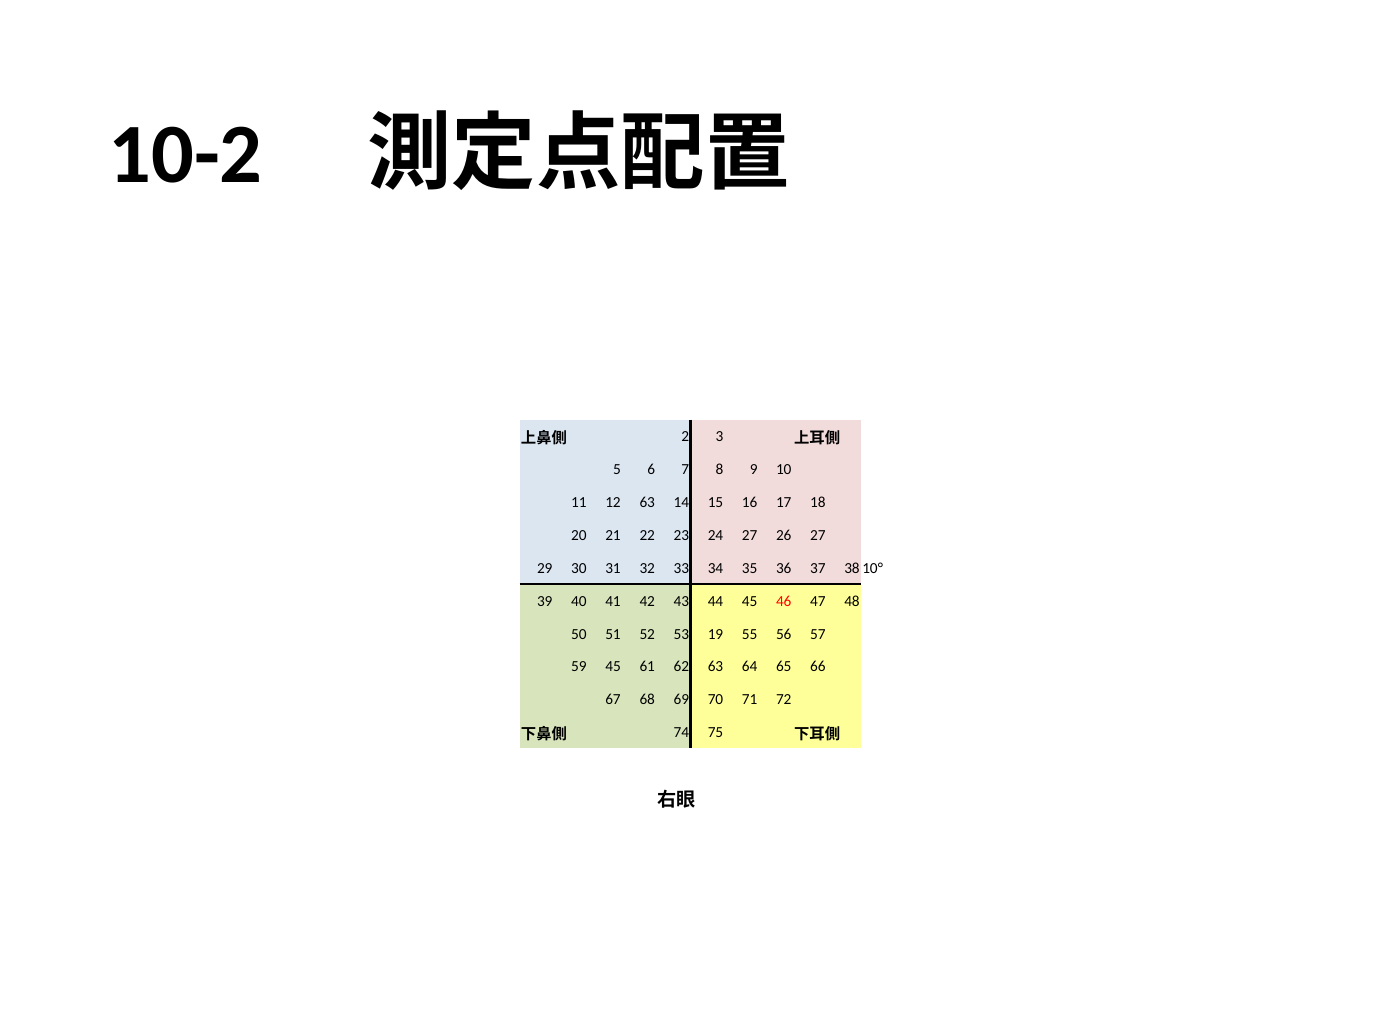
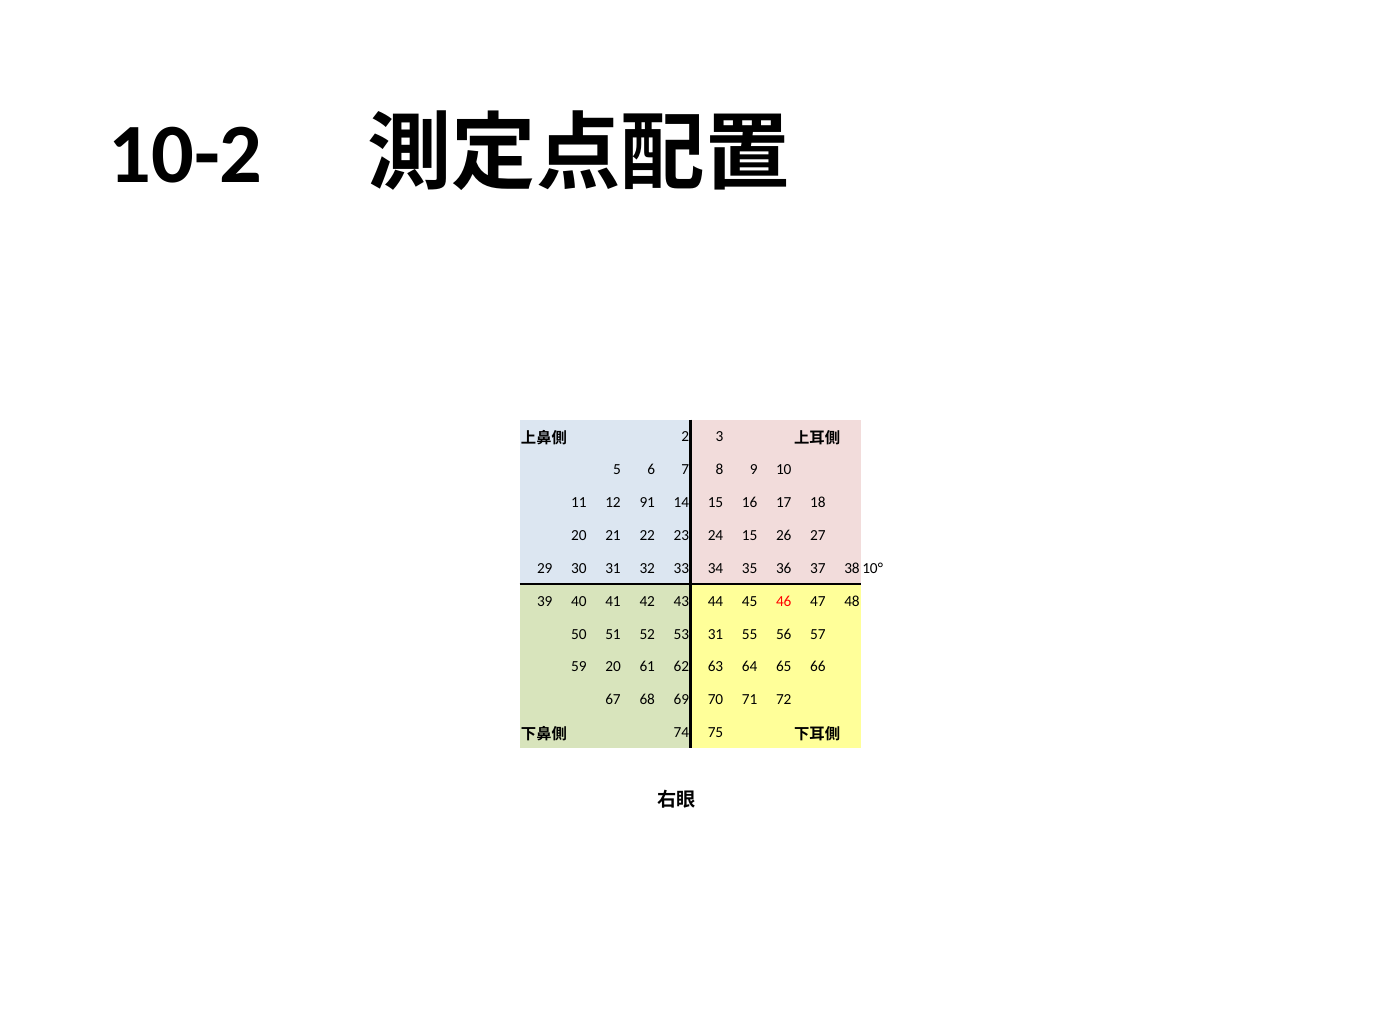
12 63: 63 -> 91
24 27: 27 -> 15
53 19: 19 -> 31
59 45: 45 -> 20
